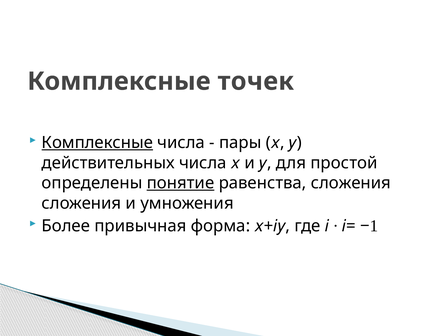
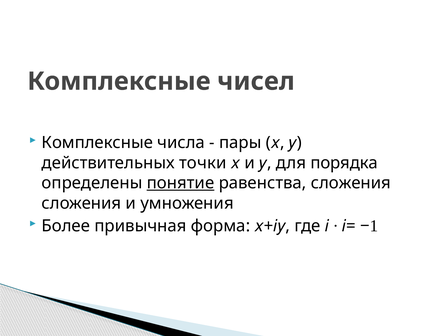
точек: точек -> чисел
Комплексные at (97, 142) underline: present -> none
действительных числа: числа -> точки
простой: простой -> порядка
